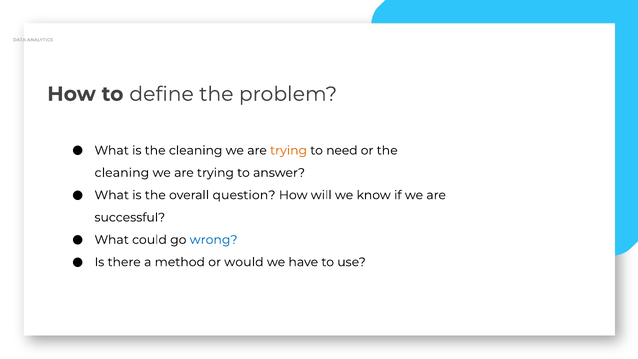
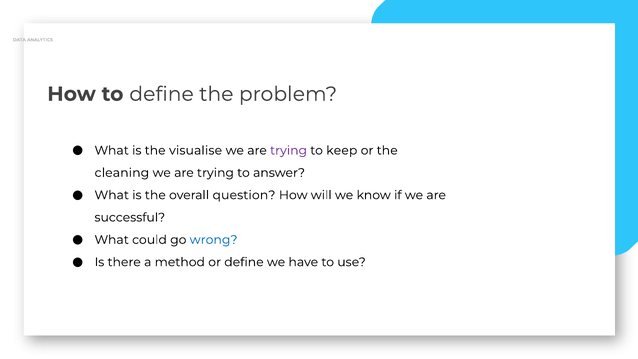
is the cleaning: cleaning -> visualise
trying at (289, 150) colour: orange -> purple
need: need -> keep
or would: would -> define
